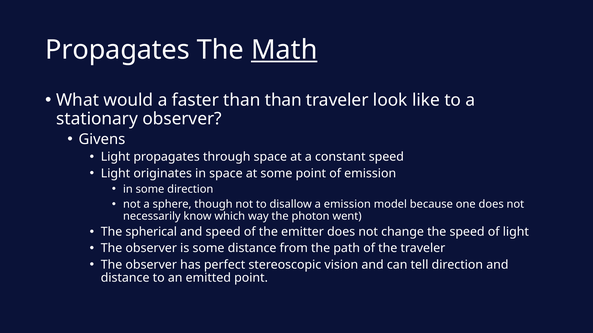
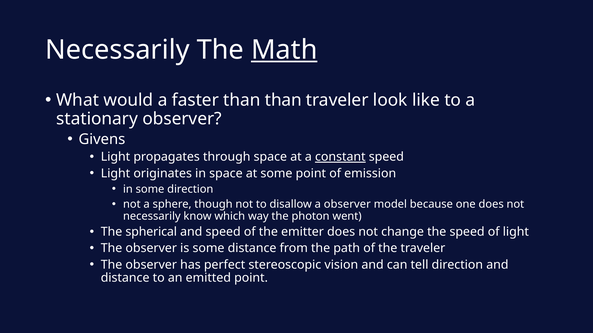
Propagates at (117, 50): Propagates -> Necessarily
constant underline: none -> present
a emission: emission -> observer
